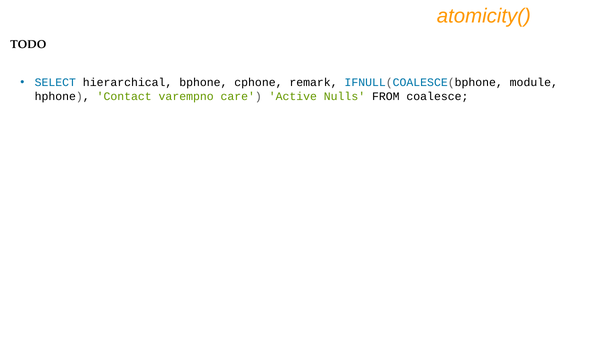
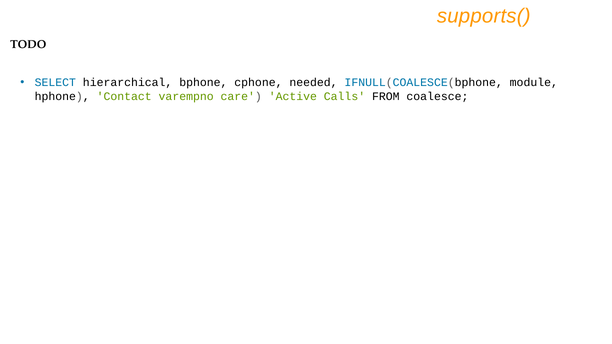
atomicity(: atomicity( -> supports(
remark: remark -> needed
Nulls: Nulls -> Calls
